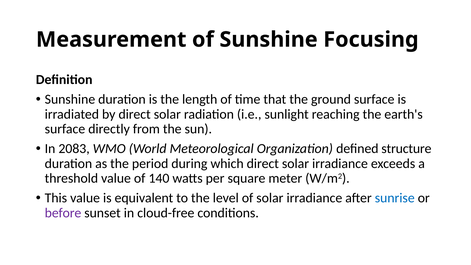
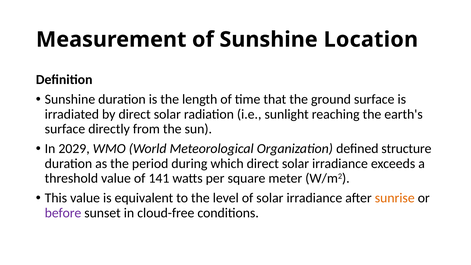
Focusing: Focusing -> Location
2083: 2083 -> 2029
140: 140 -> 141
sunrise colour: blue -> orange
